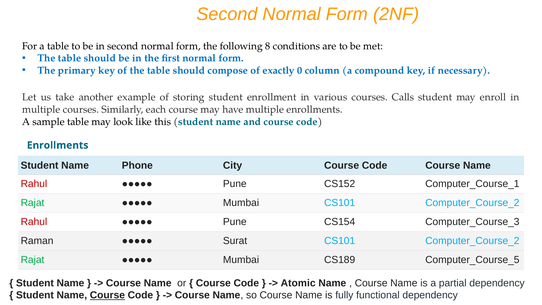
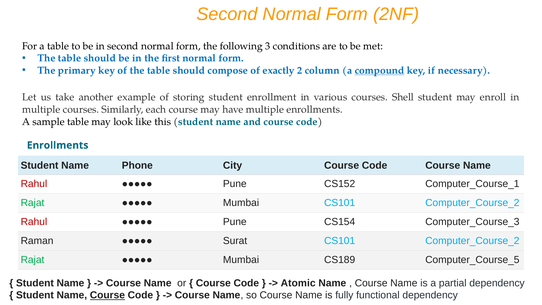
8: 8 -> 3
0: 0 -> 2
compound underline: none -> present
Calls: Calls -> Shell
